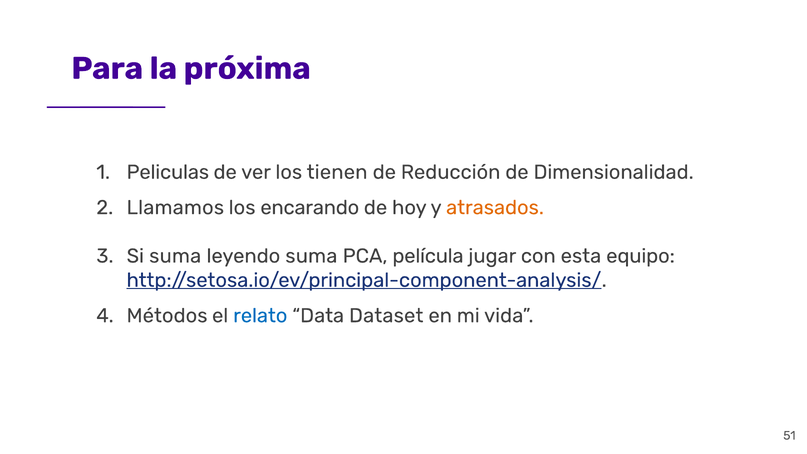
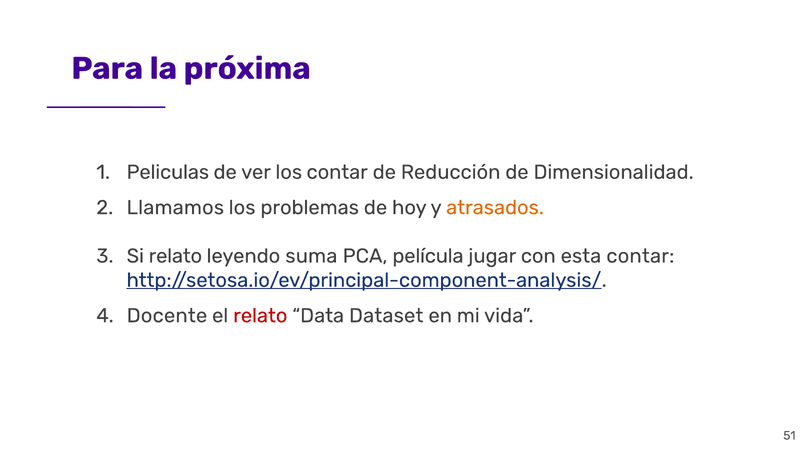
los tienen: tienen -> contar
encarando: encarando -> problemas
Si suma: suma -> relato
esta equipo: equipo -> contar
Métodos: Métodos -> Docente
relato at (260, 316) colour: blue -> red
